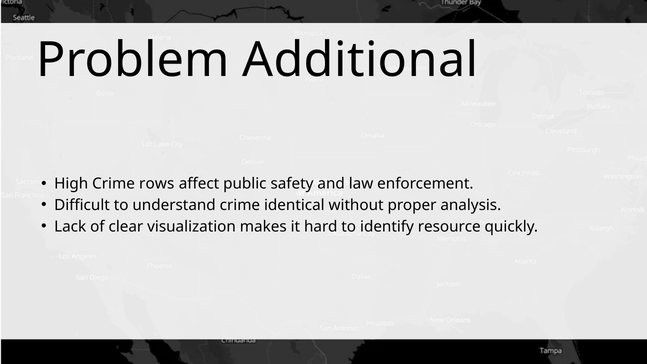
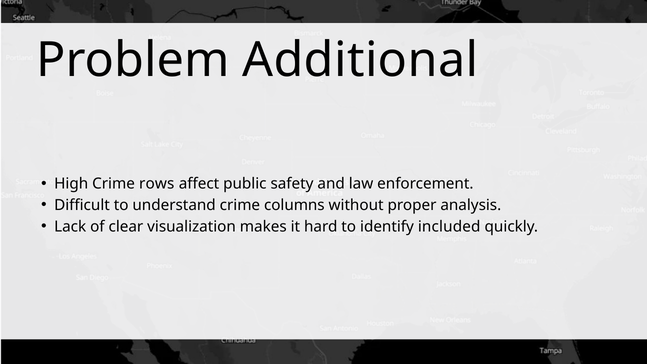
identical: identical -> columns
resource: resource -> included
